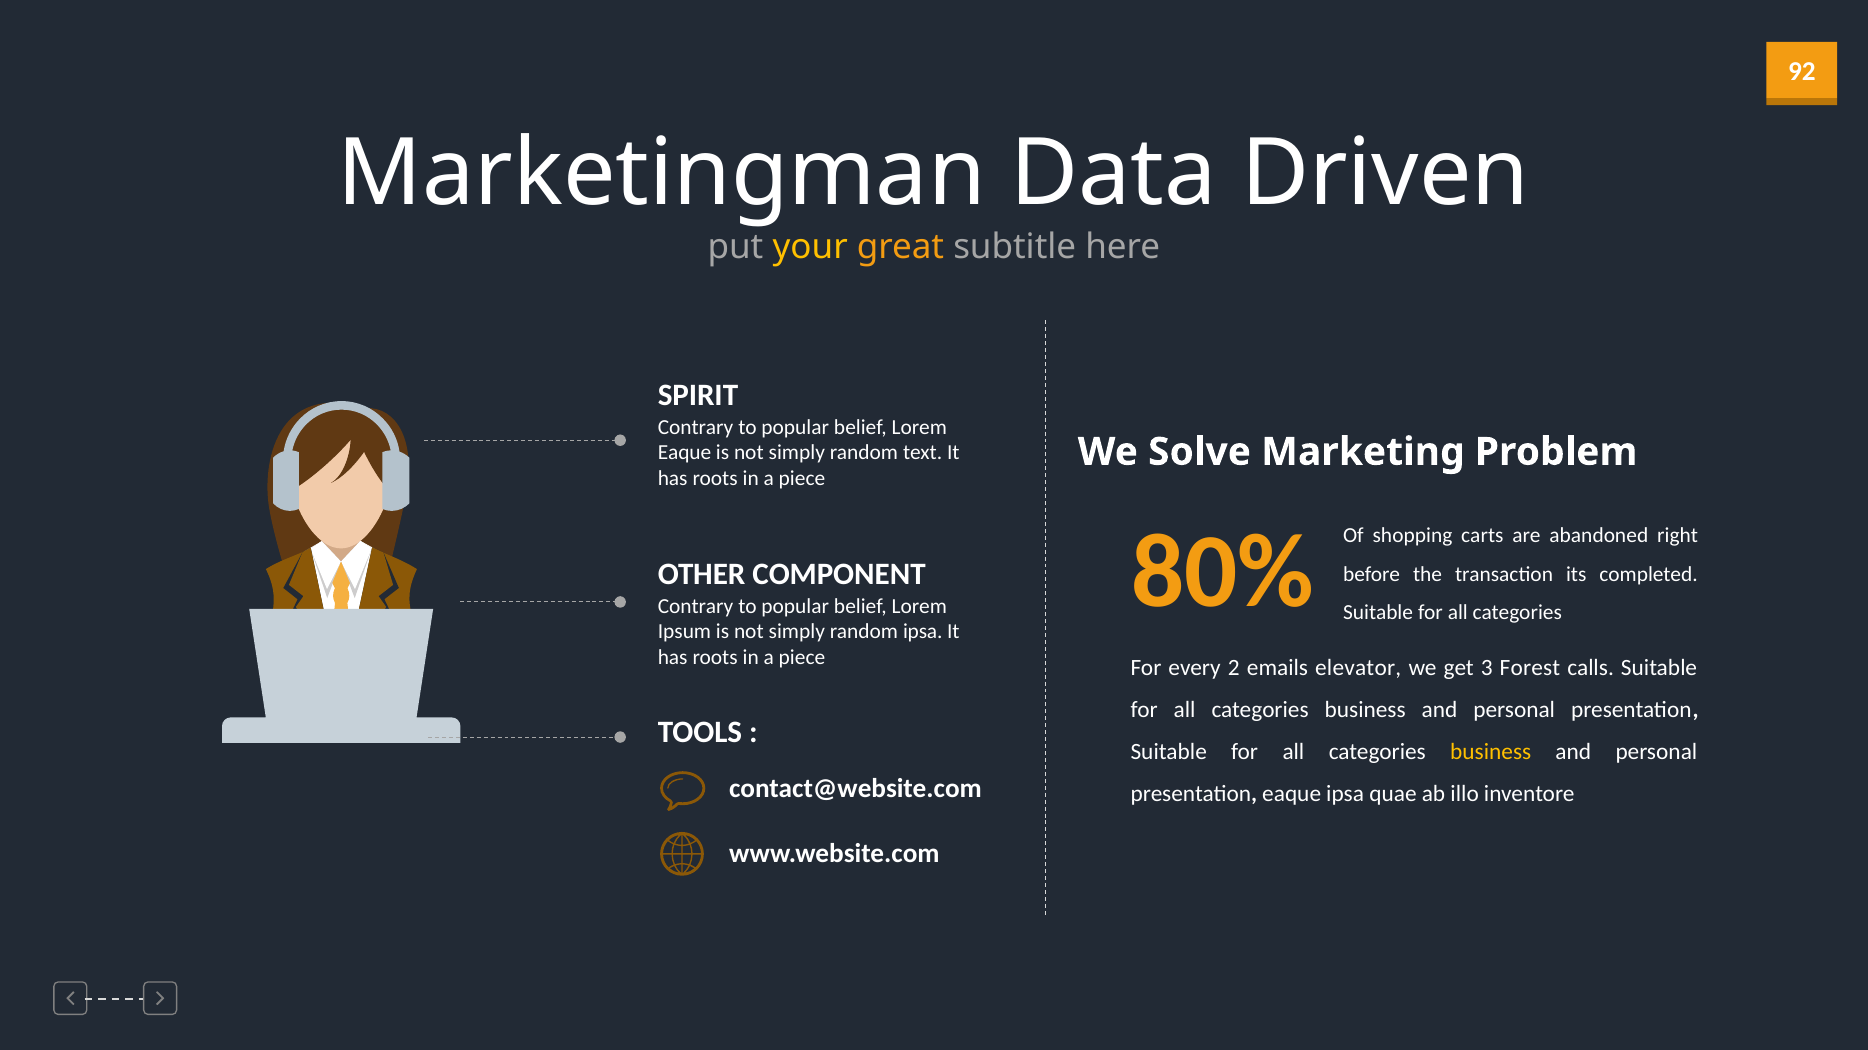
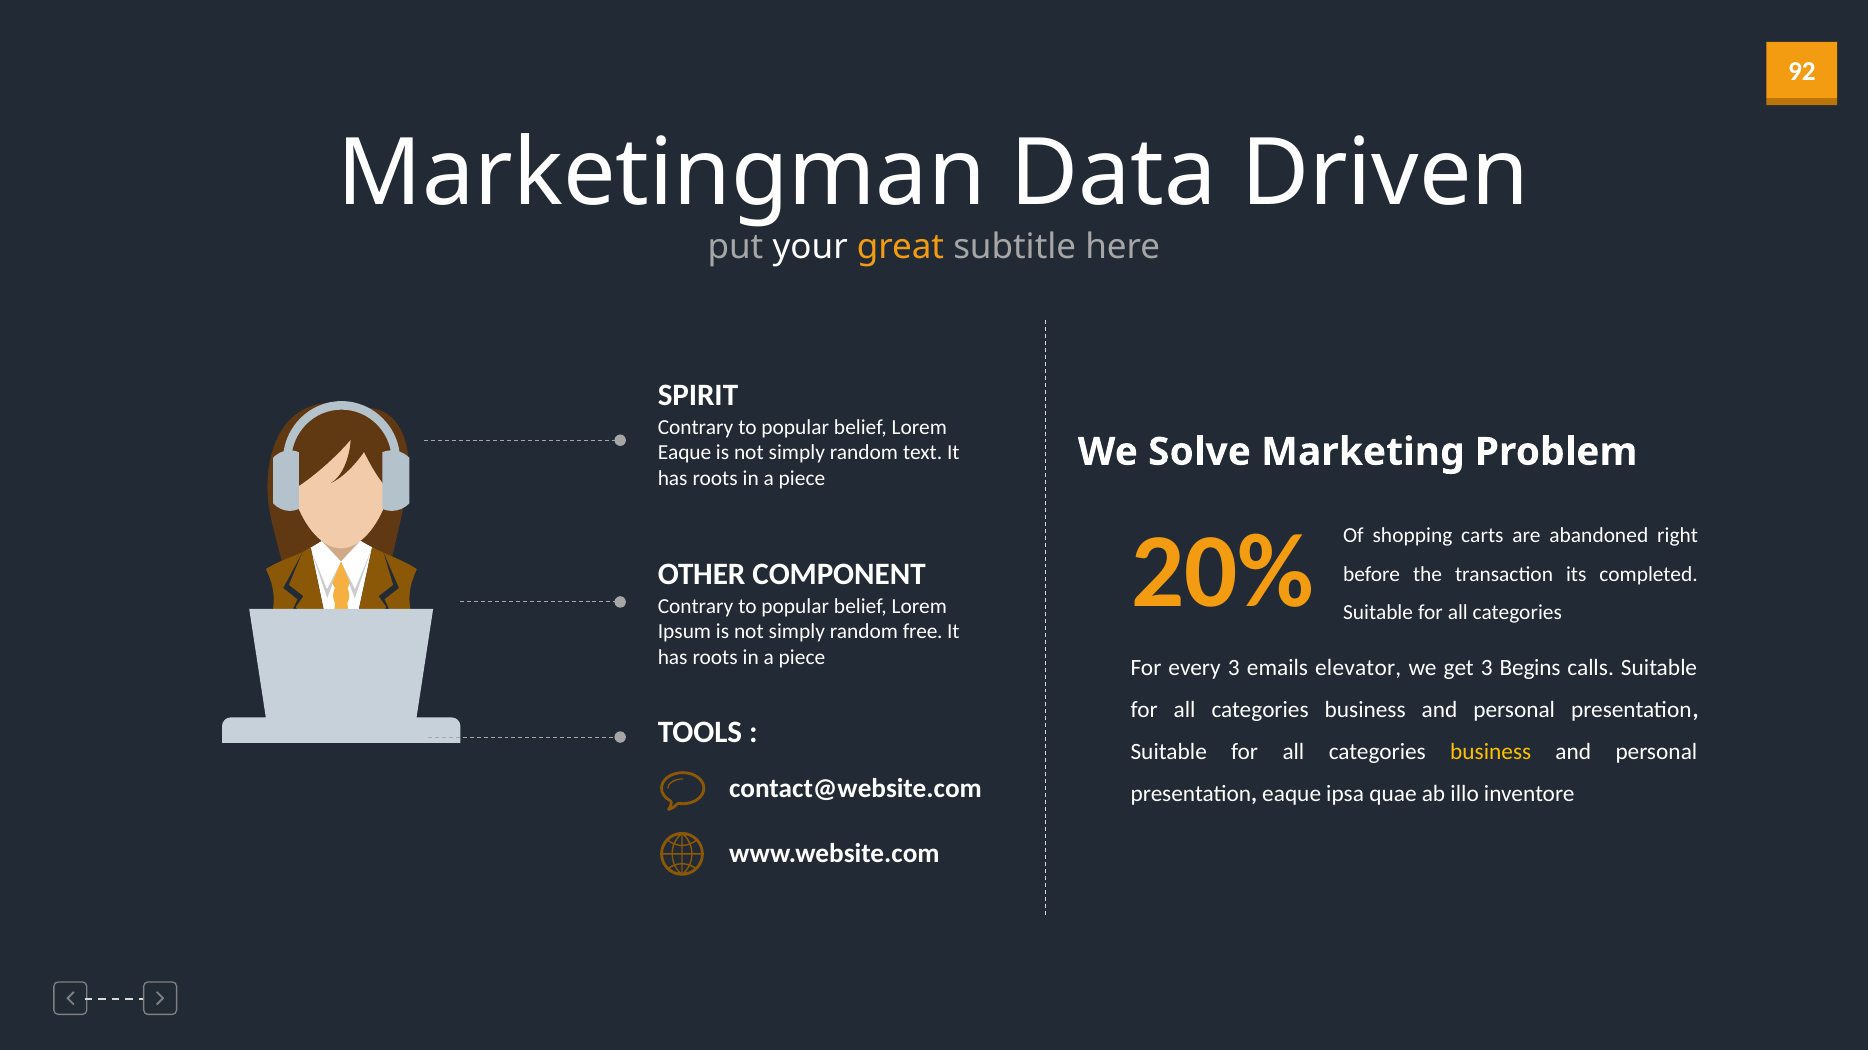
your colour: yellow -> white
80%: 80% -> 20%
random ipsa: ipsa -> free
every 2: 2 -> 3
Forest: Forest -> Begins
